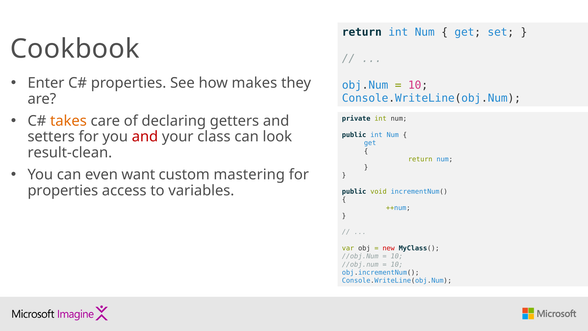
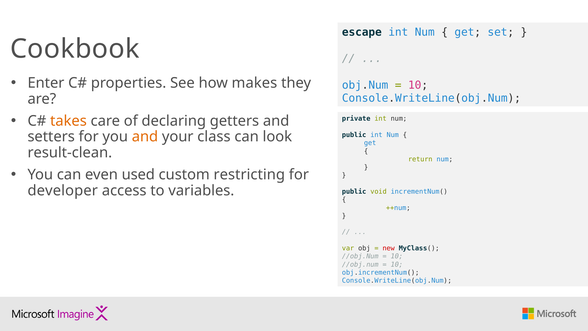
return at (362, 32): return -> escape
and at (145, 137) colour: red -> orange
want: want -> used
mastering: mastering -> restricting
properties at (63, 190): properties -> developer
